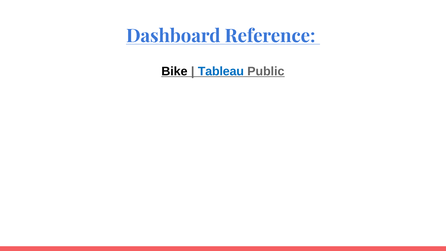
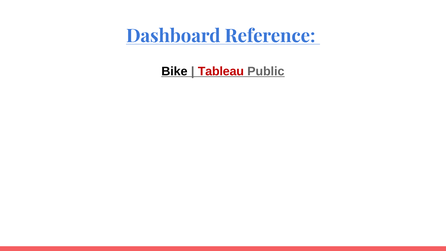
Tableau colour: blue -> red
